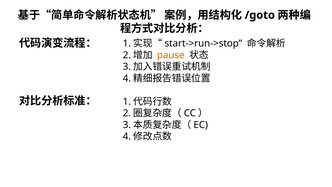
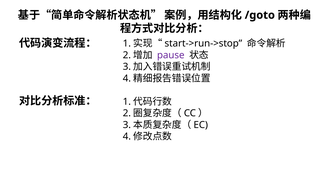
pause colour: orange -> purple
